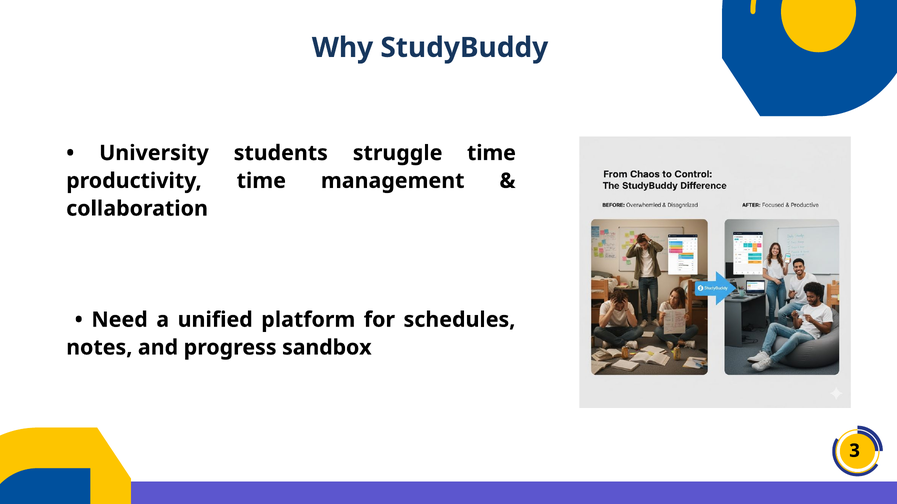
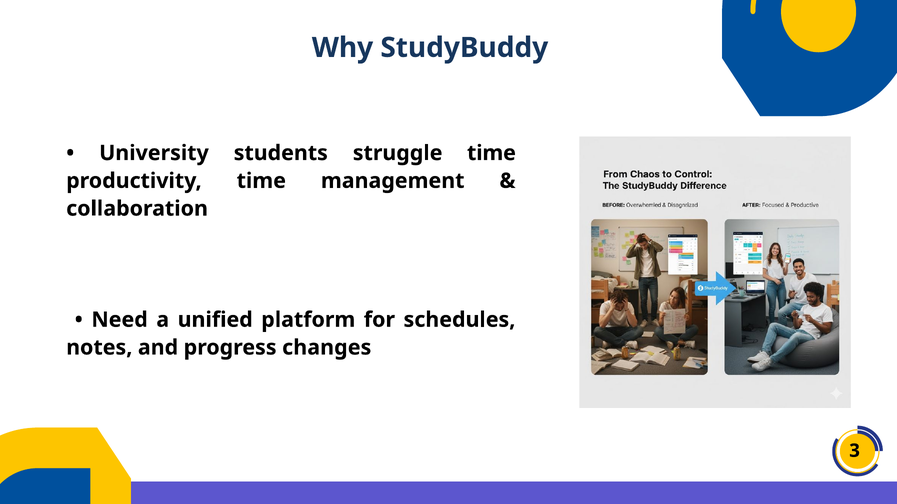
sandbox: sandbox -> changes
